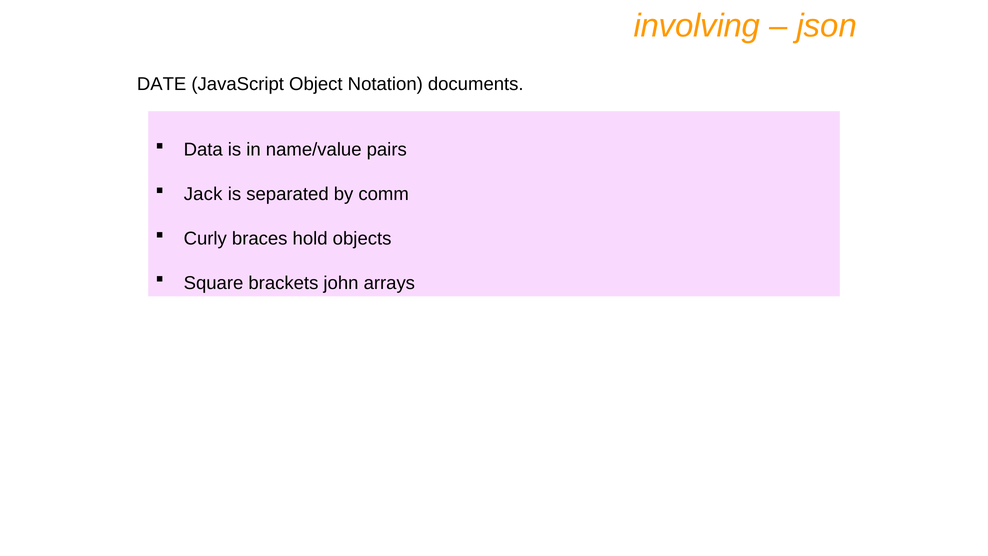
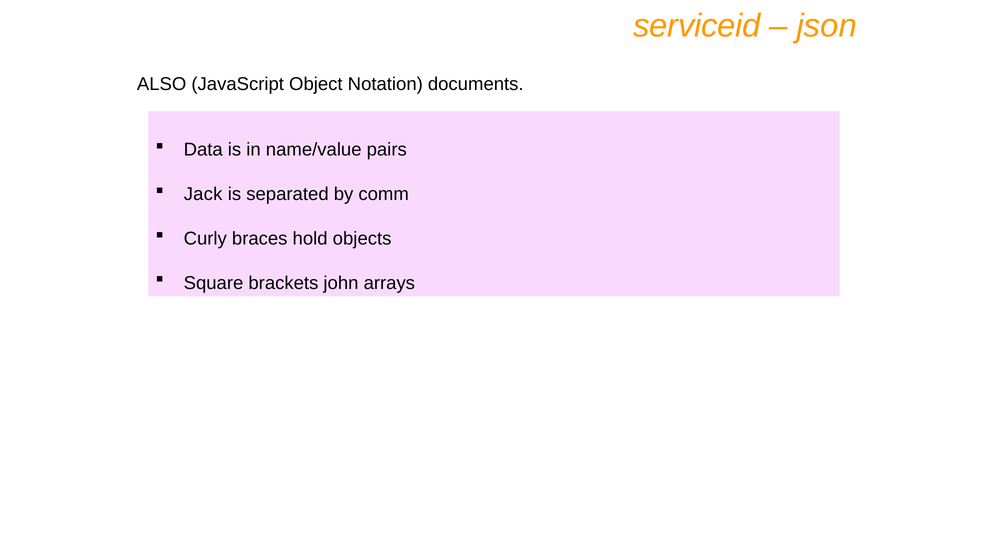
involving: involving -> serviceid
DATE: DATE -> ALSO
